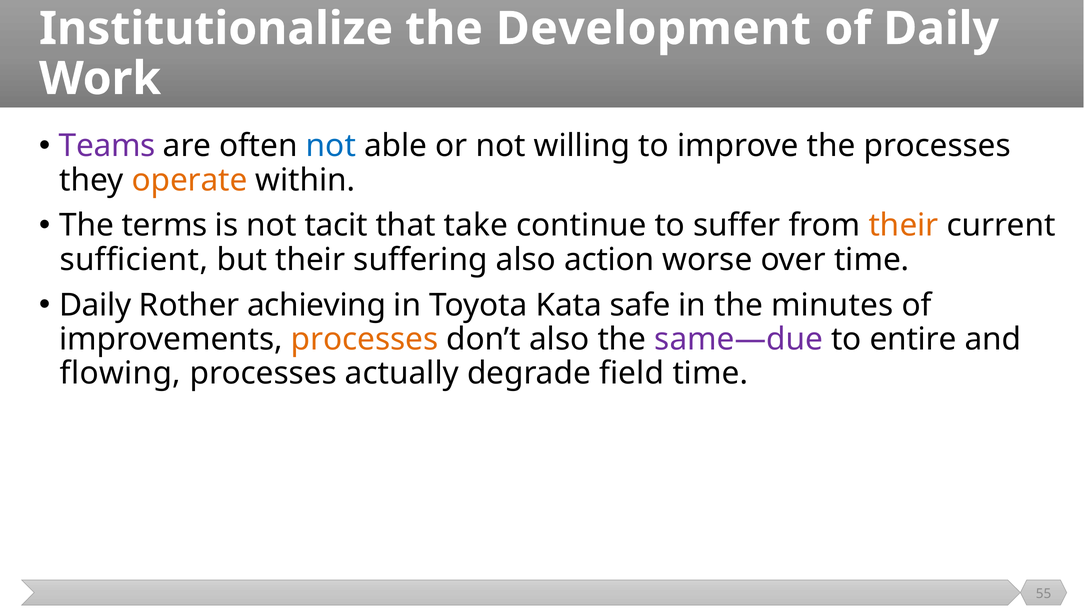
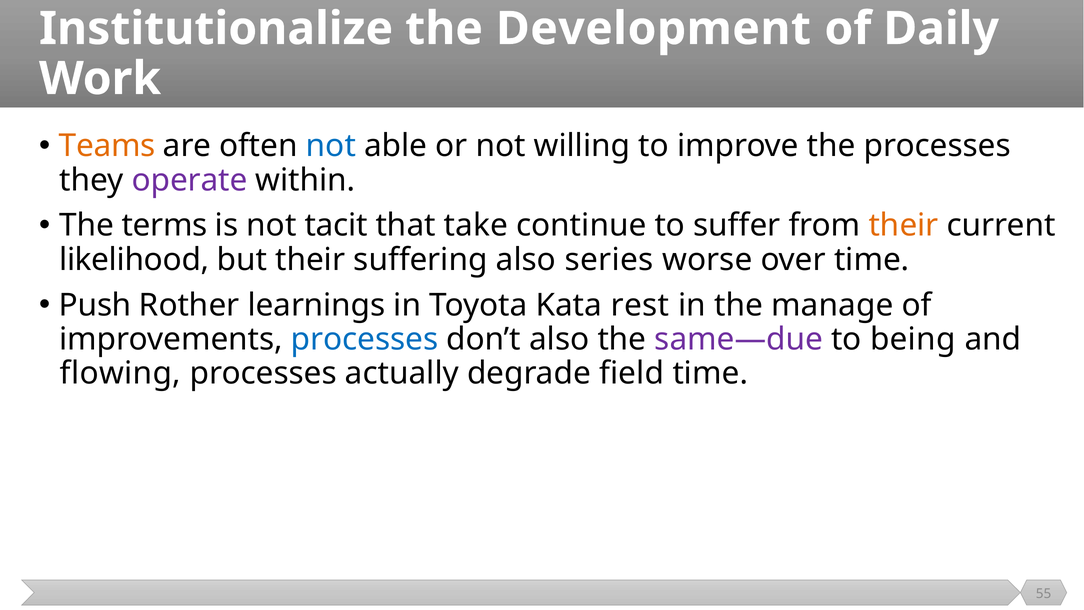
Teams colour: purple -> orange
operate colour: orange -> purple
sufficient: sufficient -> likelihood
action: action -> series
Daily at (95, 305): Daily -> Push
achieving: achieving -> learnings
safe: safe -> rest
minutes: minutes -> manage
processes at (365, 339) colour: orange -> blue
entire: entire -> being
